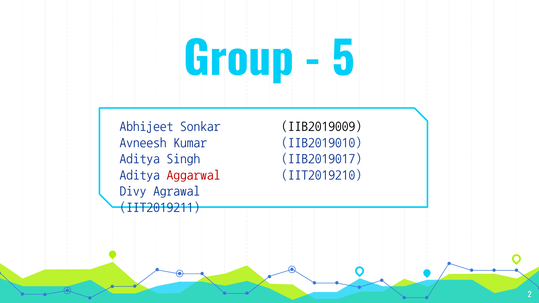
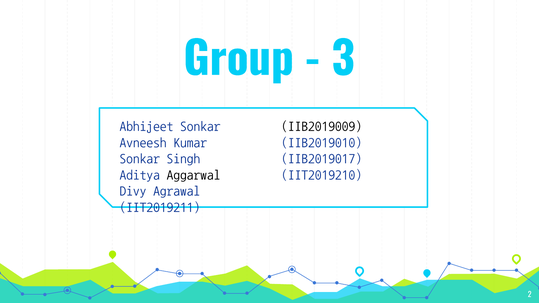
5: 5 -> 3
Aditya at (140, 159): Aditya -> Sonkar
Aggarwal colour: red -> black
